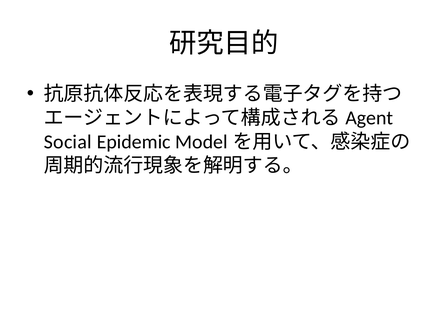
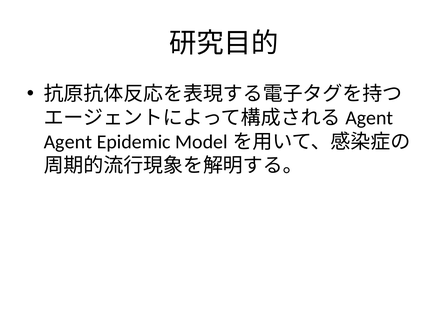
Social: Social -> Agent
